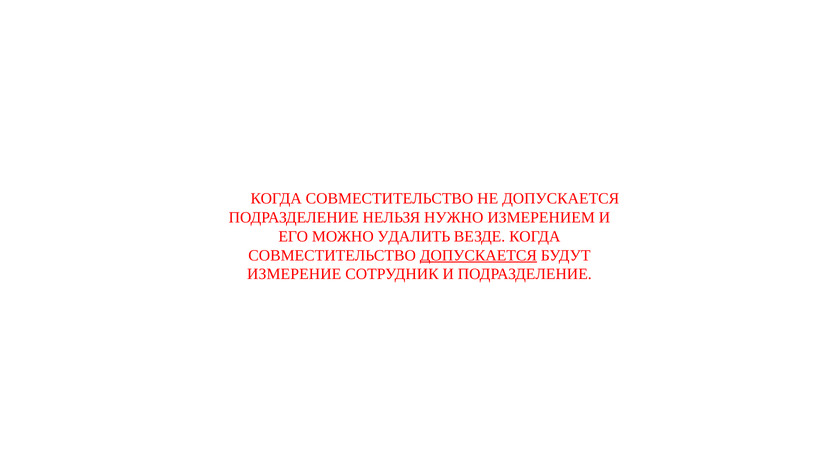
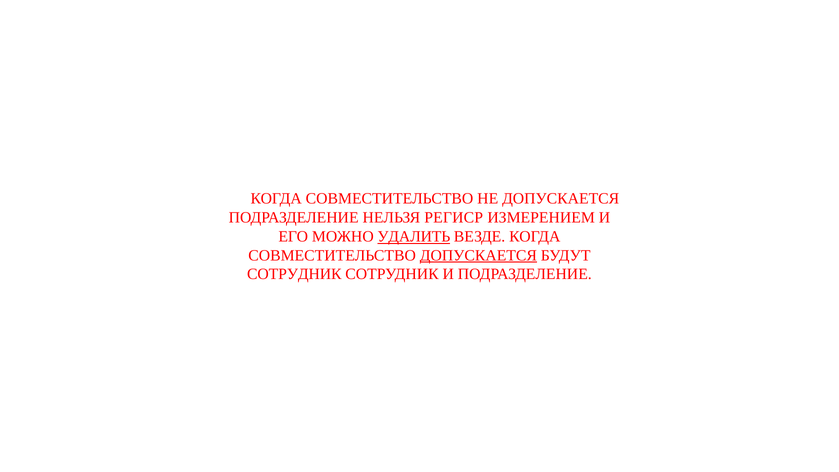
НУЖНО: НУЖНО -> РЕГИСР
УДАЛИТЬ underline: none -> present
ИЗМЕРЕНИЕ at (294, 274): ИЗМЕРЕНИЕ -> СОТРУДНИК
